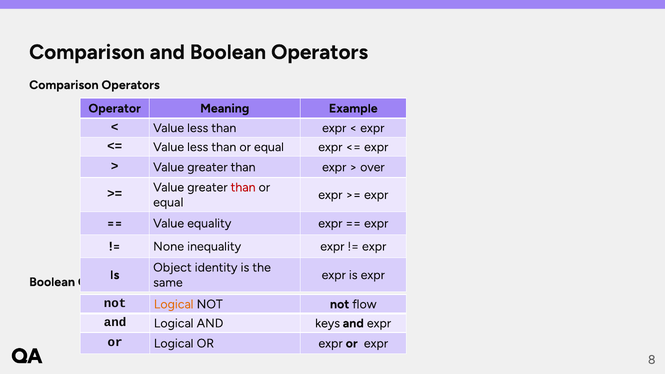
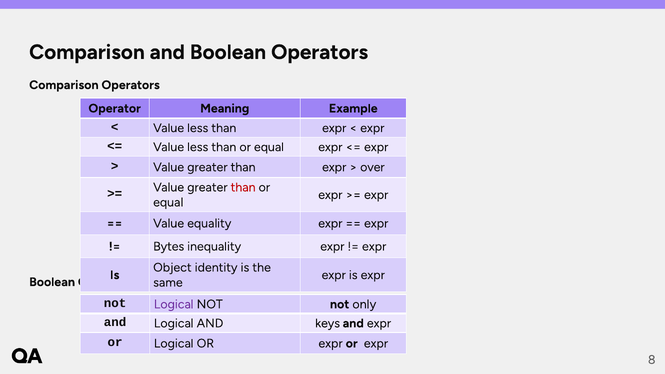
None: None -> Bytes
Logical at (174, 304) colour: orange -> purple
flow: flow -> only
